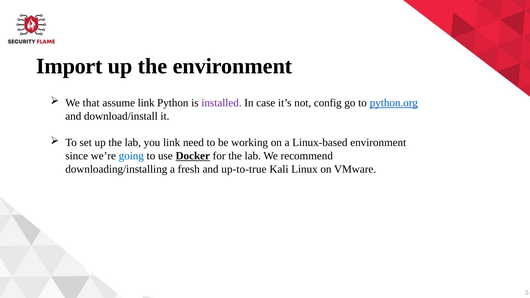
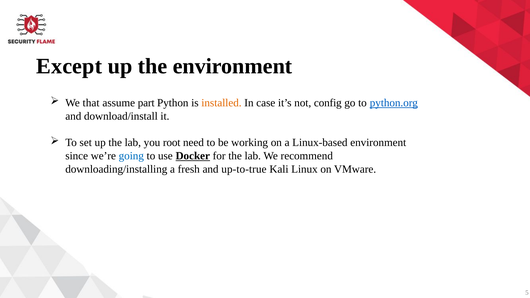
Import: Import -> Except
assume link: link -> part
installed colour: purple -> orange
you link: link -> root
